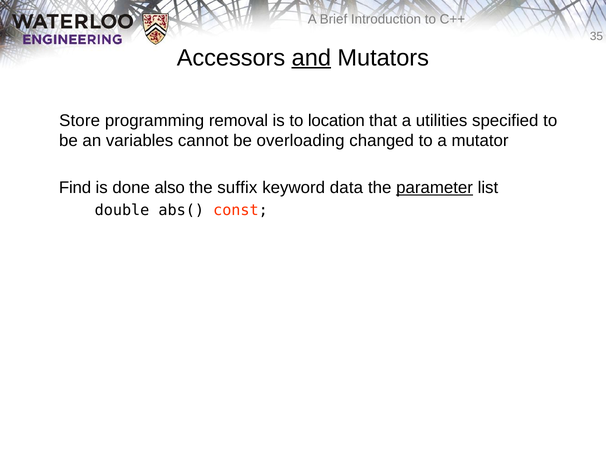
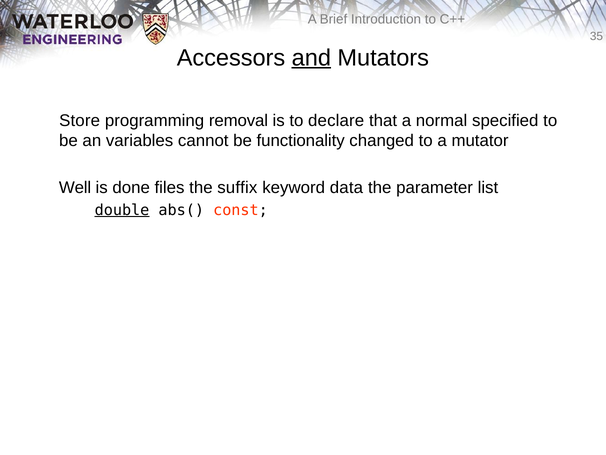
location: location -> declare
utilities: utilities -> normal
overloading: overloading -> functionality
Find: Find -> Well
also: also -> files
parameter underline: present -> none
double underline: none -> present
